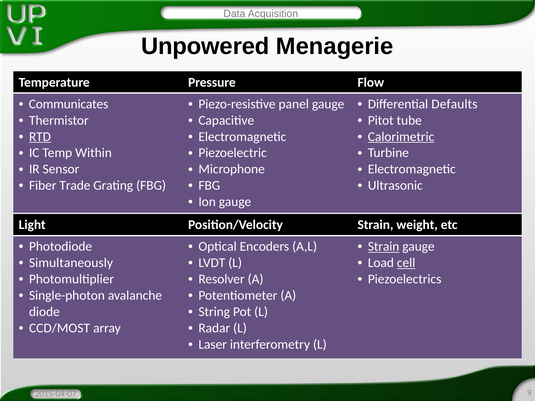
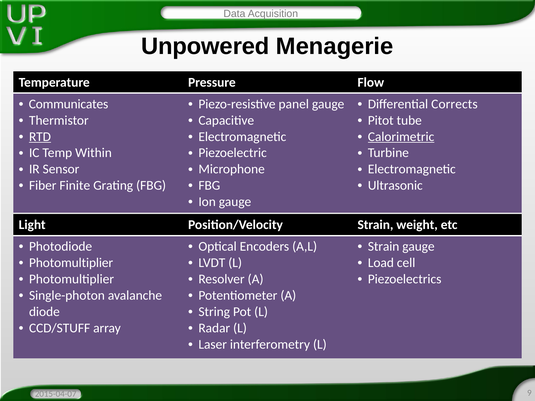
Defaults: Defaults -> Corrects
Trade: Trade -> Finite
Strain at (384, 247) underline: present -> none
Simultaneously at (71, 263): Simultaneously -> Photomultiplier
cell underline: present -> none
CCD/MOST: CCD/MOST -> CCD/STUFF
